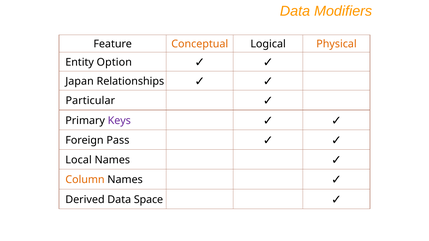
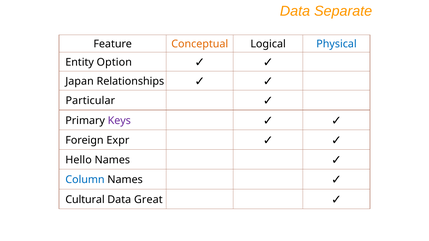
Modifiers: Modifiers -> Separate
Physical colour: orange -> blue
Pass: Pass -> Expr
Local: Local -> Hello
Column colour: orange -> blue
Derived: Derived -> Cultural
Space: Space -> Great
